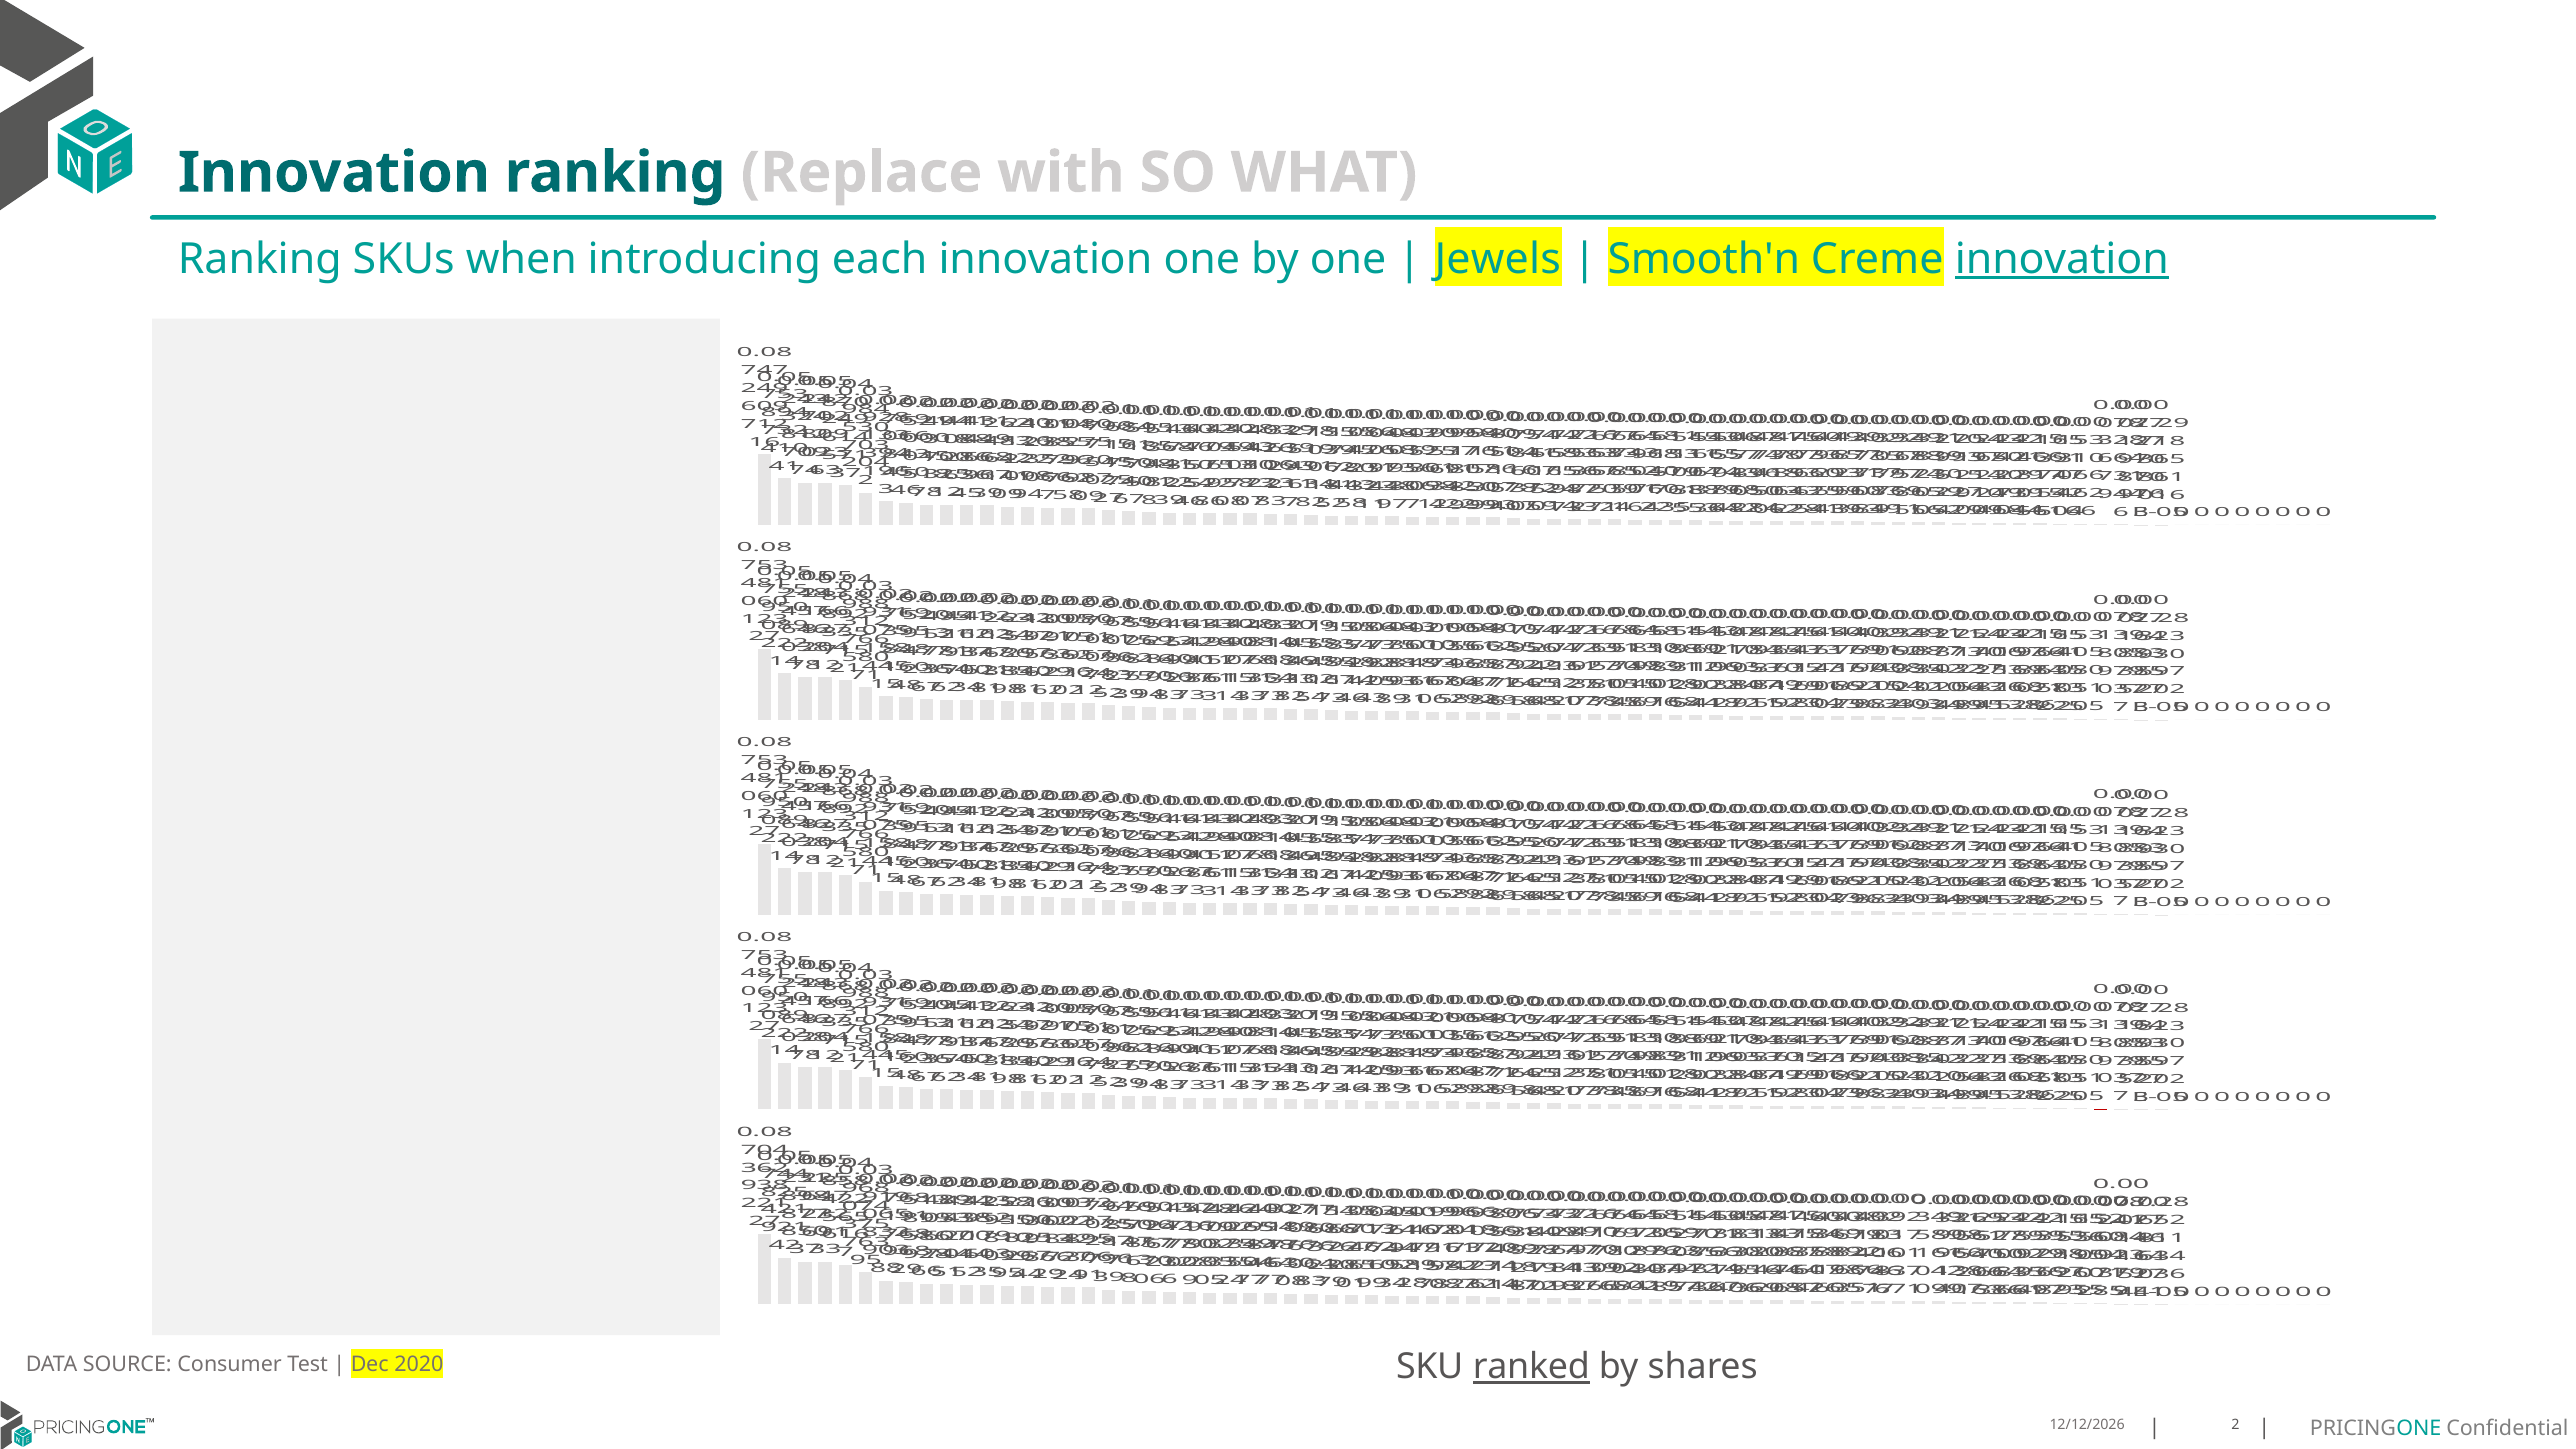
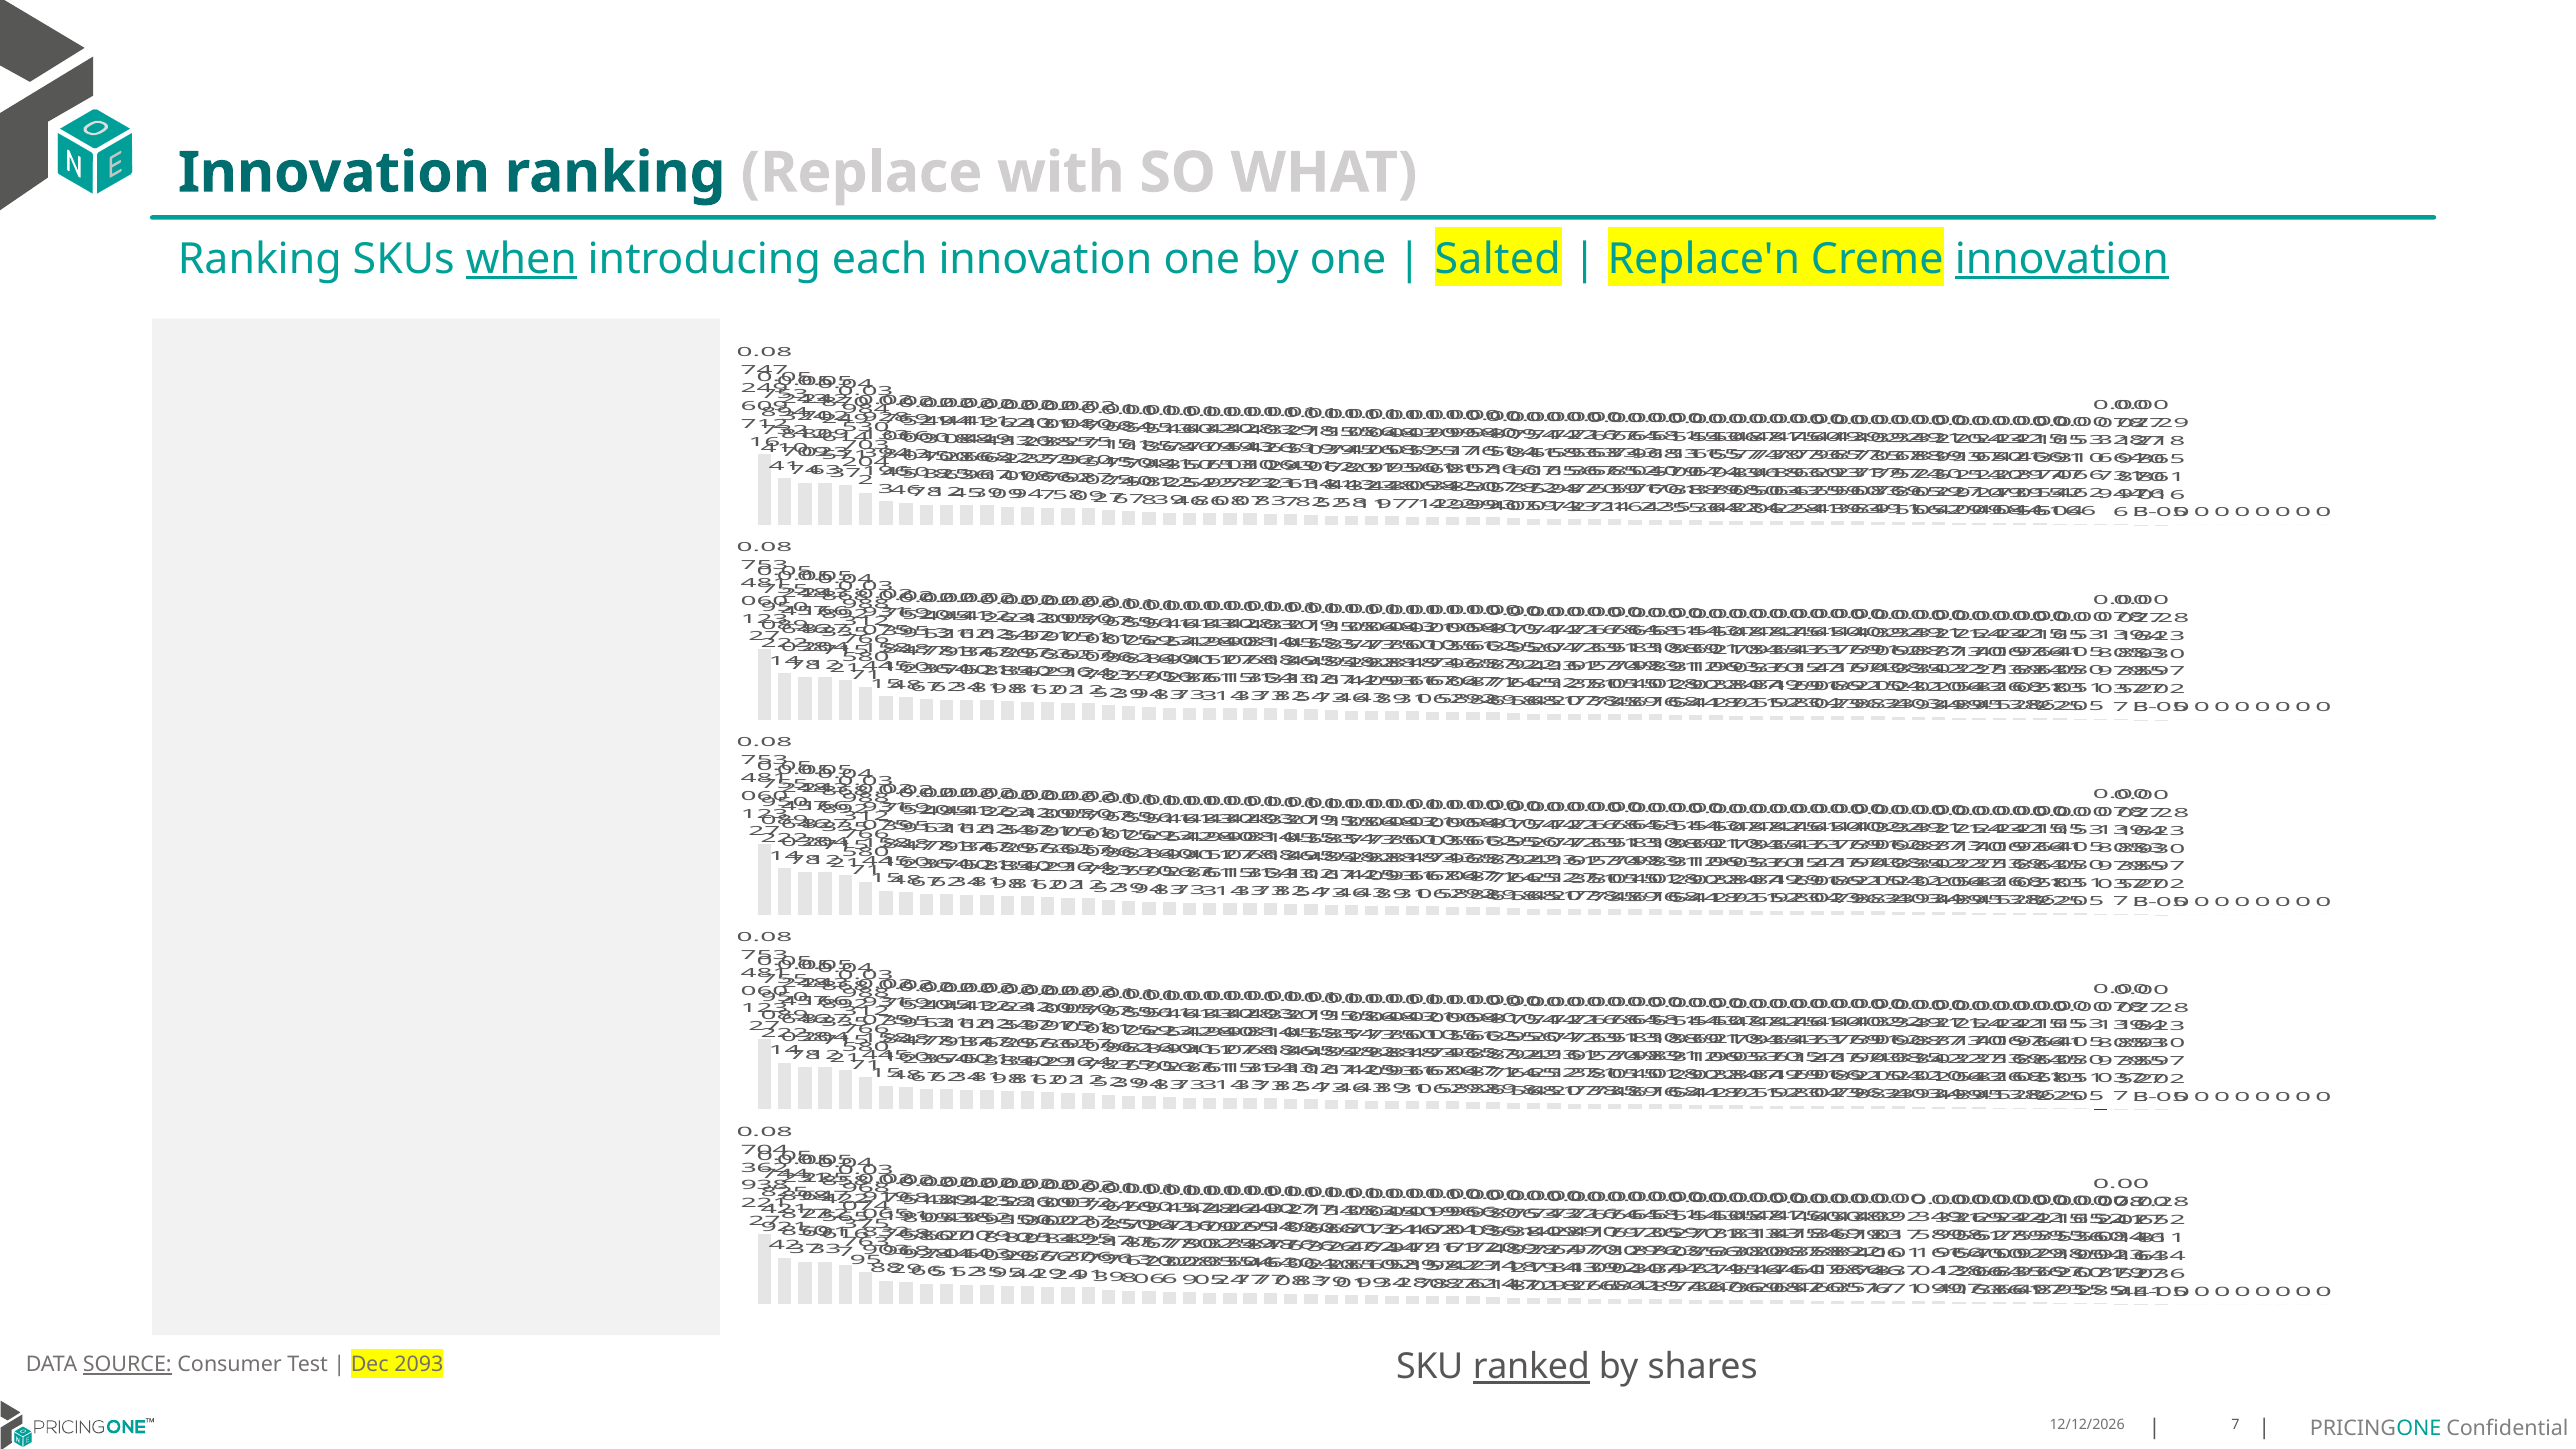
when underline: none -> present
Jewels: Jewels -> Salted
Smooth'n: Smooth'n -> Replace'n
SOURCE underline: none -> present
2020: 2020 -> 2093
2 at (2235, 1425): 2 -> 7
